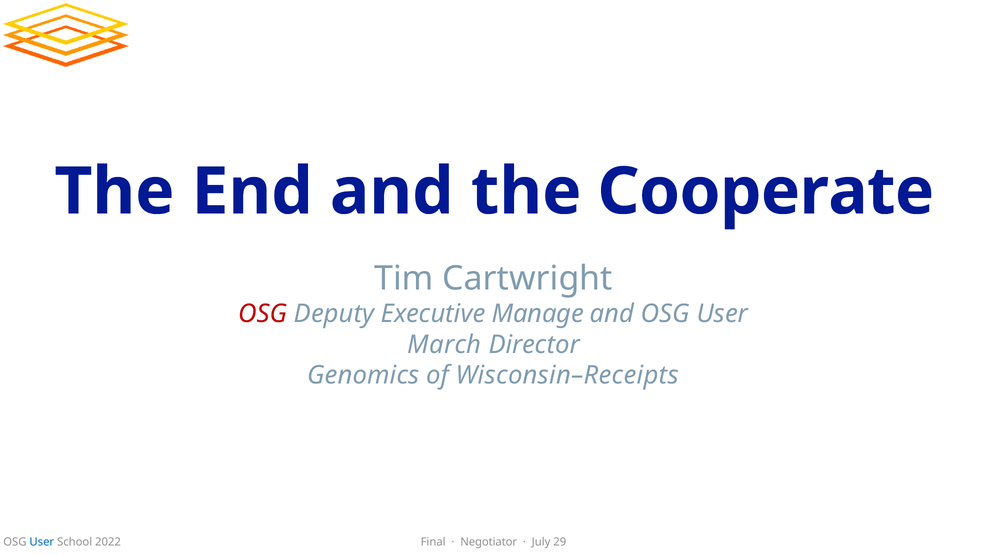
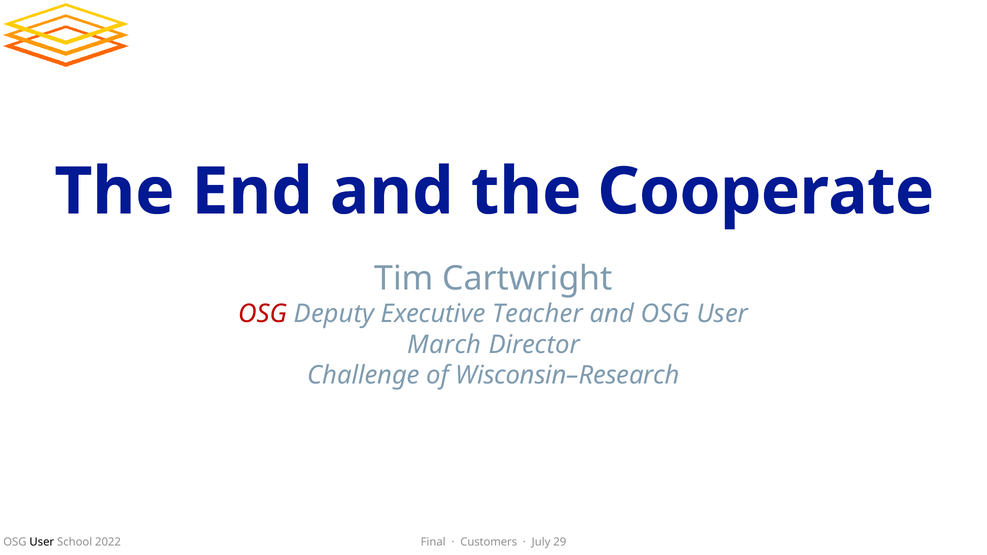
Manage: Manage -> Teacher
Genomics: Genomics -> Challenge
Wisconsin–Receipts: Wisconsin–Receipts -> Wisconsin–Research
User at (42, 542) colour: blue -> black
Negotiator: Negotiator -> Customers
